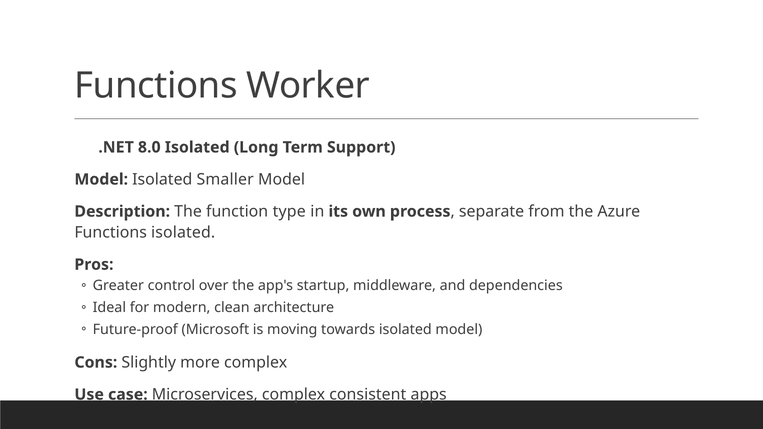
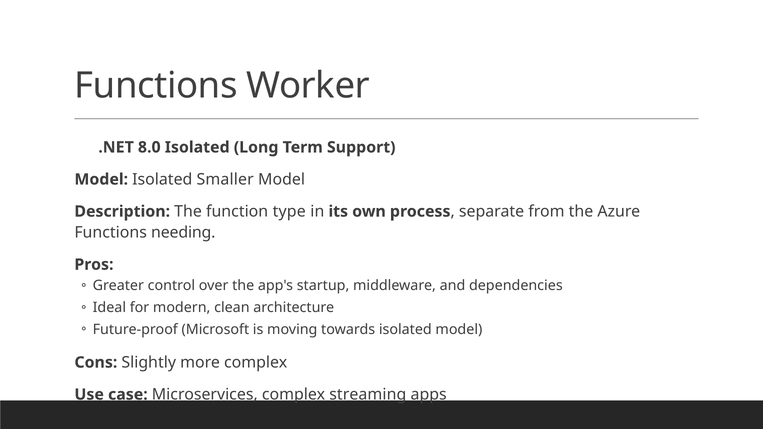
Functions isolated: isolated -> needing
consistent: consistent -> streaming
